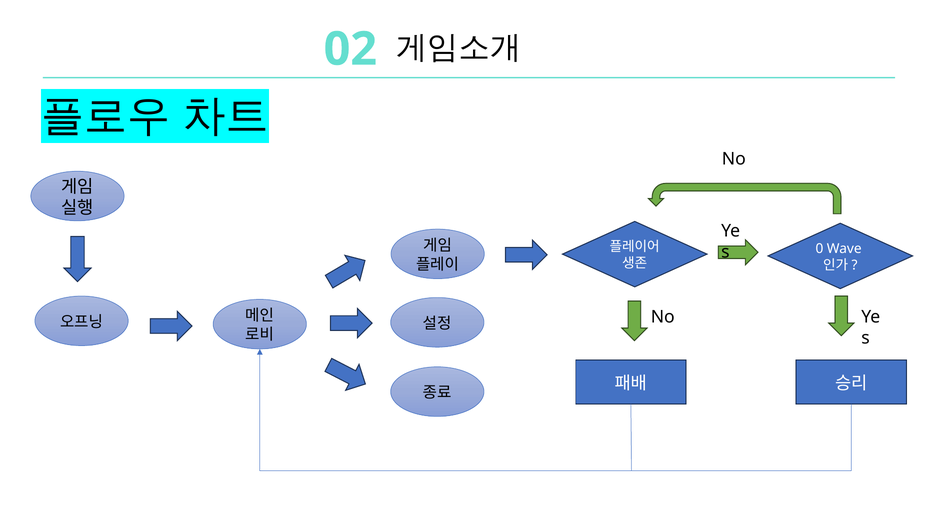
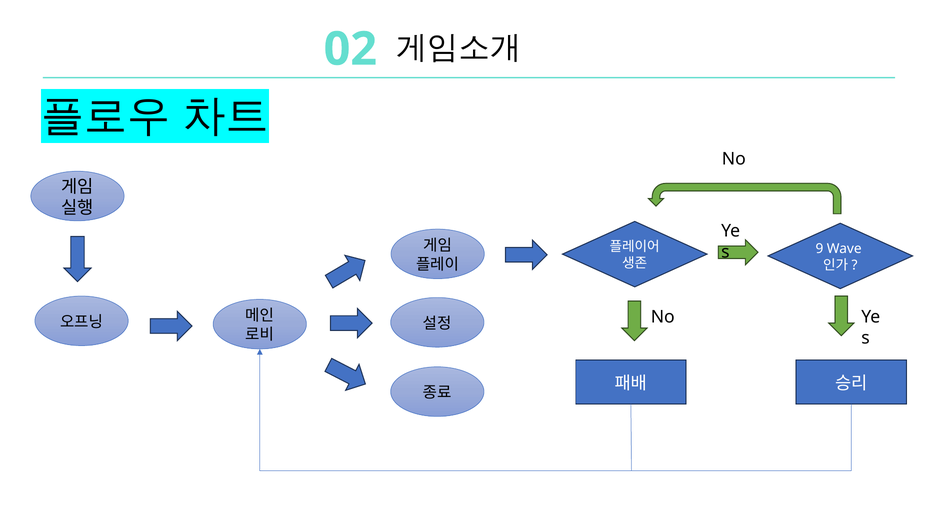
0: 0 -> 9
